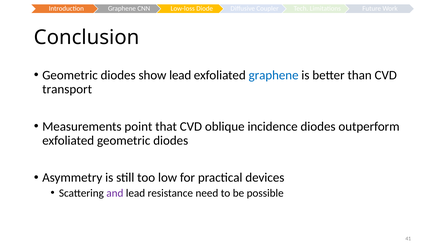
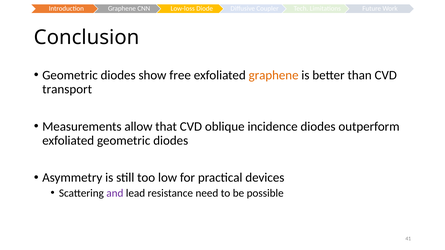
show lead: lead -> free
graphene at (274, 75) colour: blue -> orange
point: point -> allow
